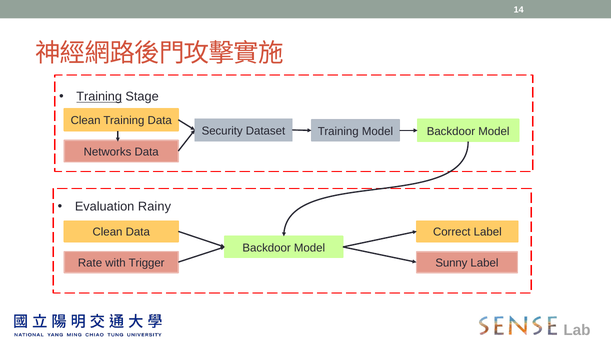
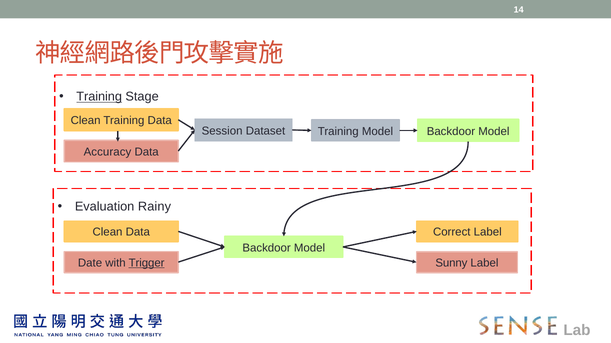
Security: Security -> Session
Networks: Networks -> Accuracy
Rate: Rate -> Date
Trigger underline: none -> present
